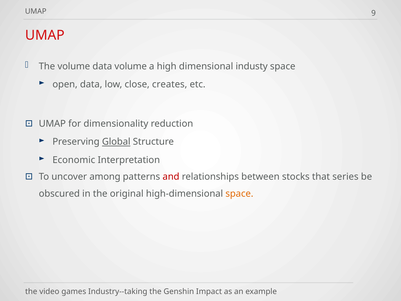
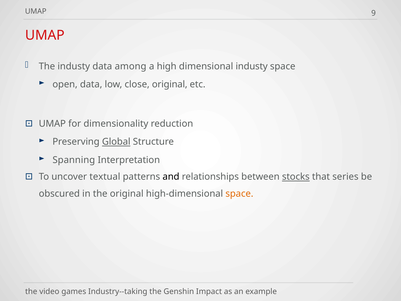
The volume: volume -> industy
data volume: volume -> among
close creates: creates -> original
Economic: Economic -> Spanning
among: among -> textual
and colour: red -> black
stocks underline: none -> present
